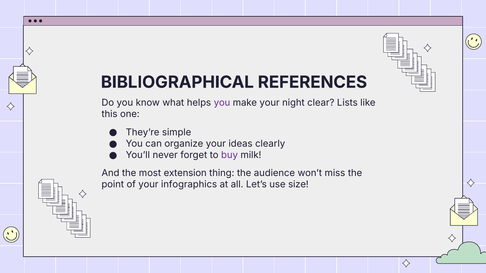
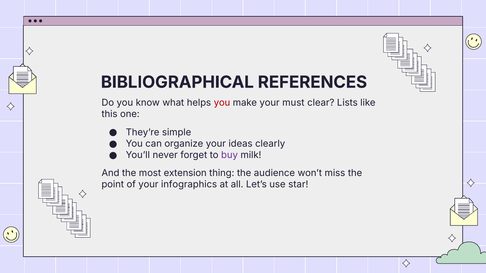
you at (222, 103) colour: purple -> red
night: night -> must
size: size -> star
